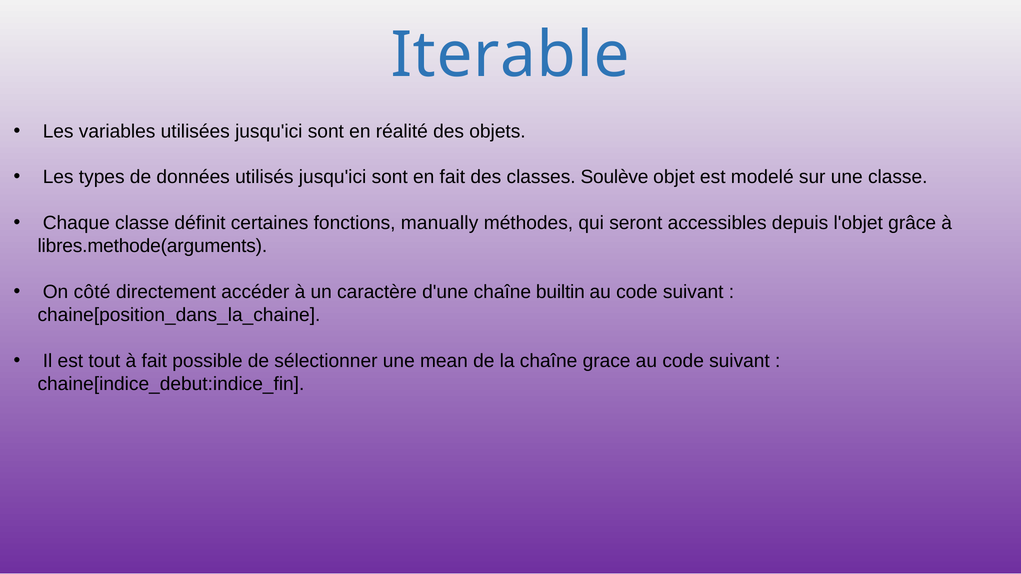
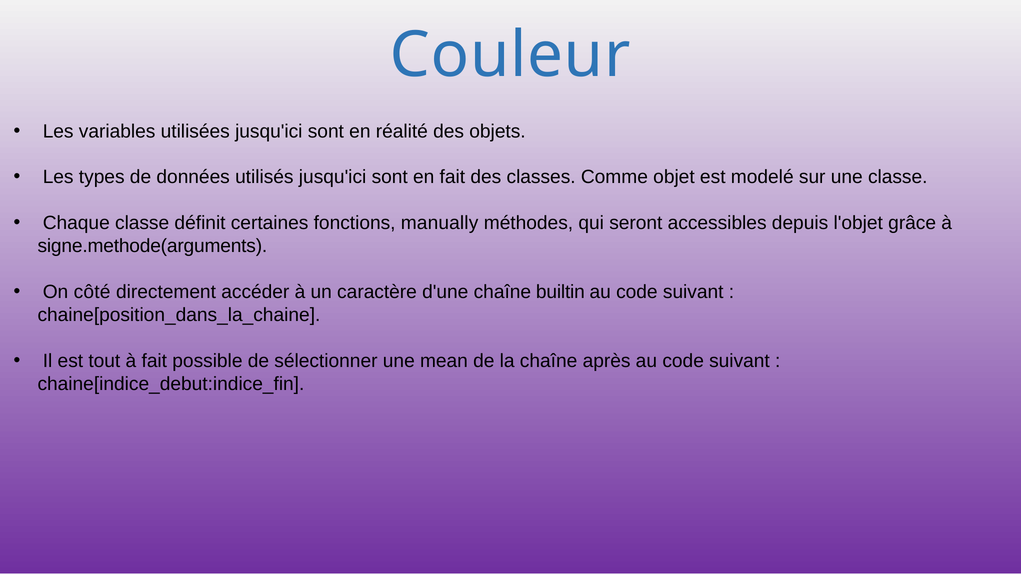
Iterable: Iterable -> Couleur
Soulève: Soulève -> Comme
libres.methode(arguments: libres.methode(arguments -> signe.methode(arguments
grace: grace -> après
